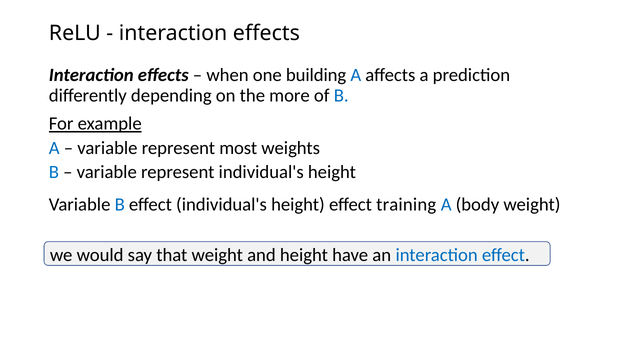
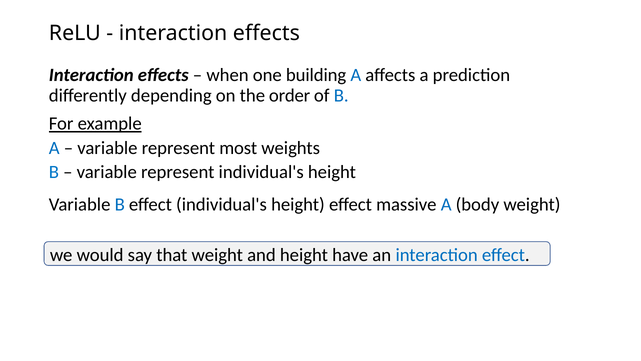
more: more -> order
training: training -> massive
